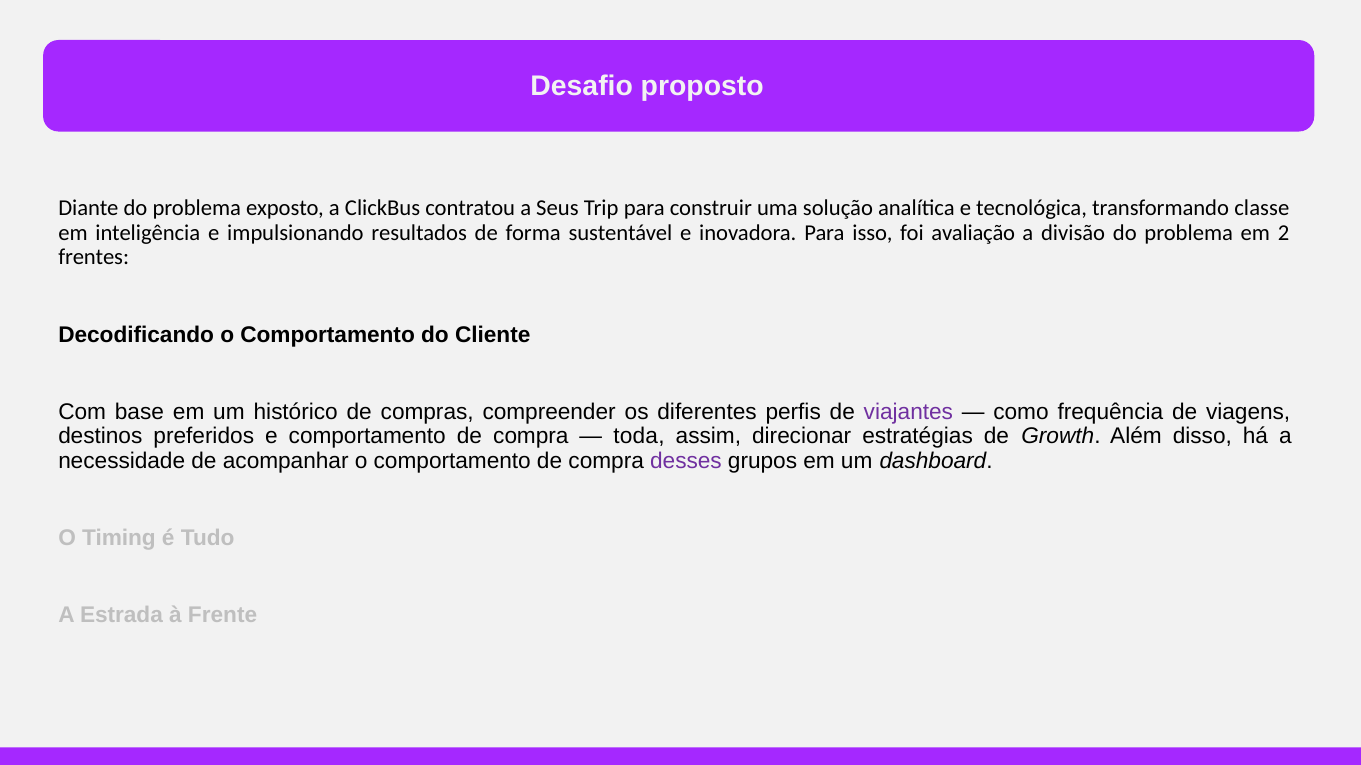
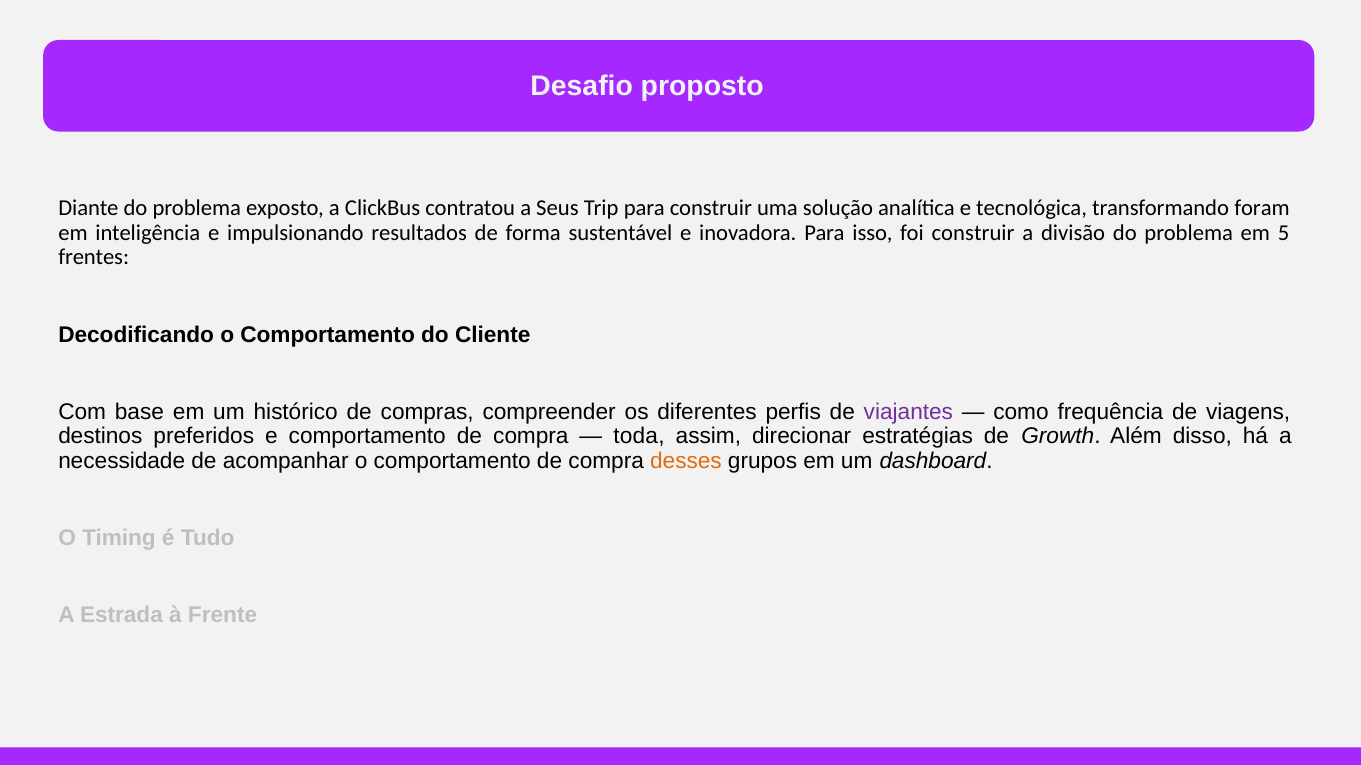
classe: classe -> foram
foi avaliação: avaliação -> construir
2: 2 -> 5
desses colour: purple -> orange
